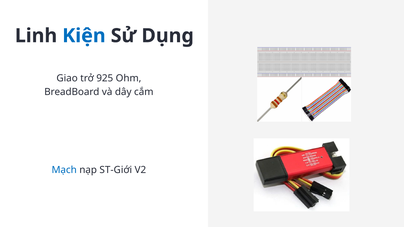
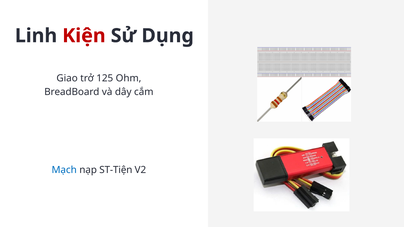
Kiện colour: blue -> red
925: 925 -> 125
ST-Giới: ST-Giới -> ST-Tiện
